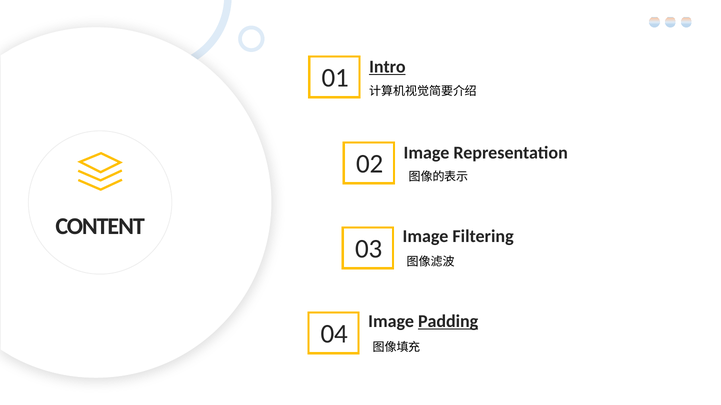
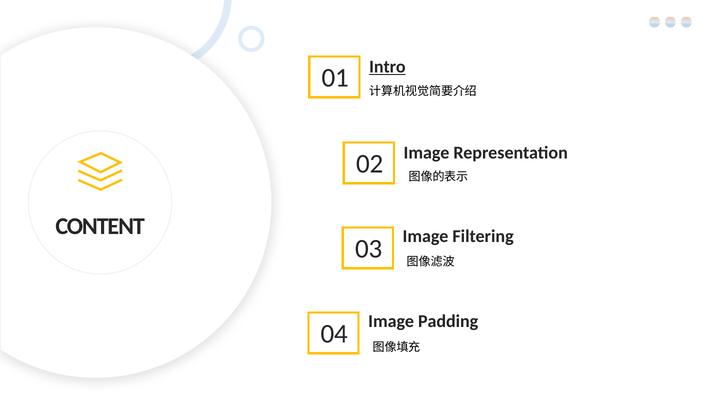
Padding underline: present -> none
